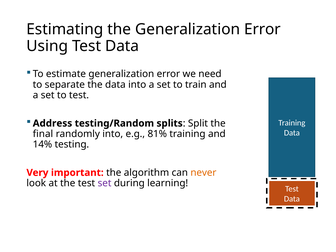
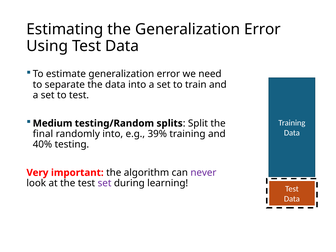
Address: Address -> Medium
81%: 81% -> 39%
14%: 14% -> 40%
never colour: orange -> purple
